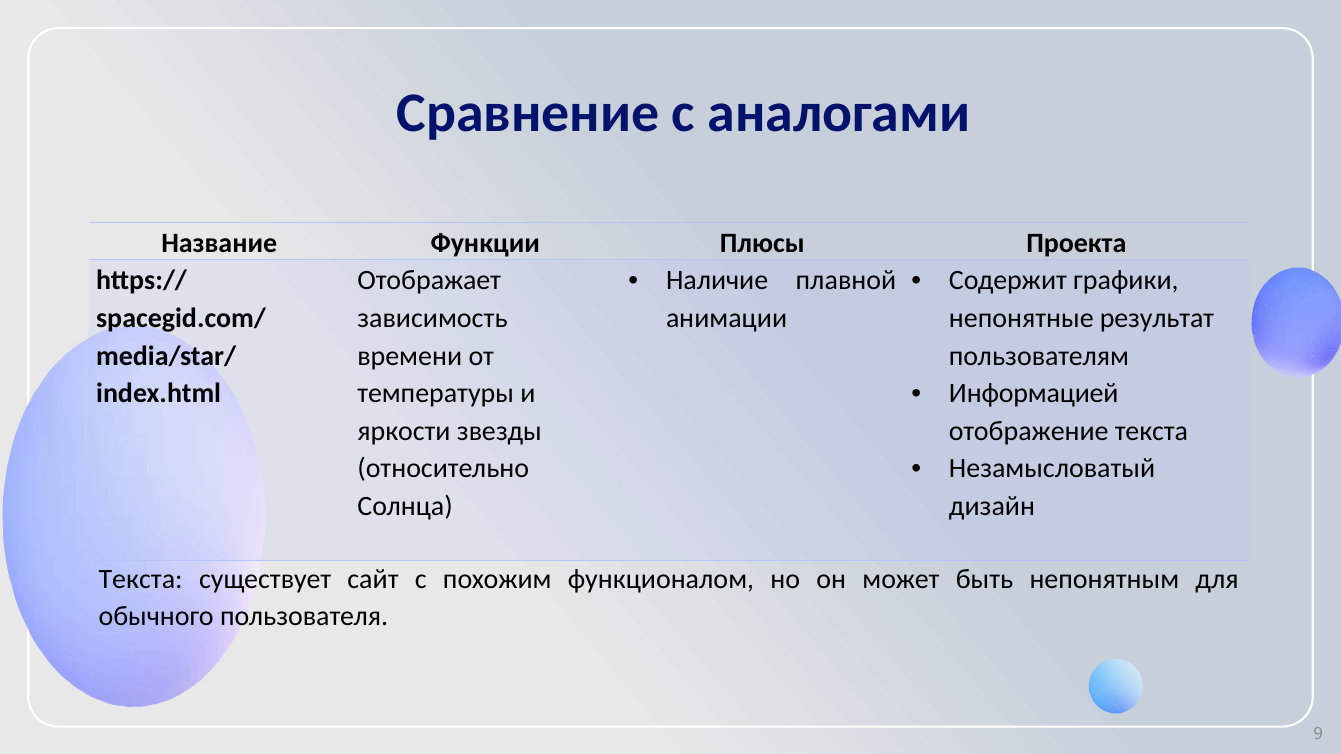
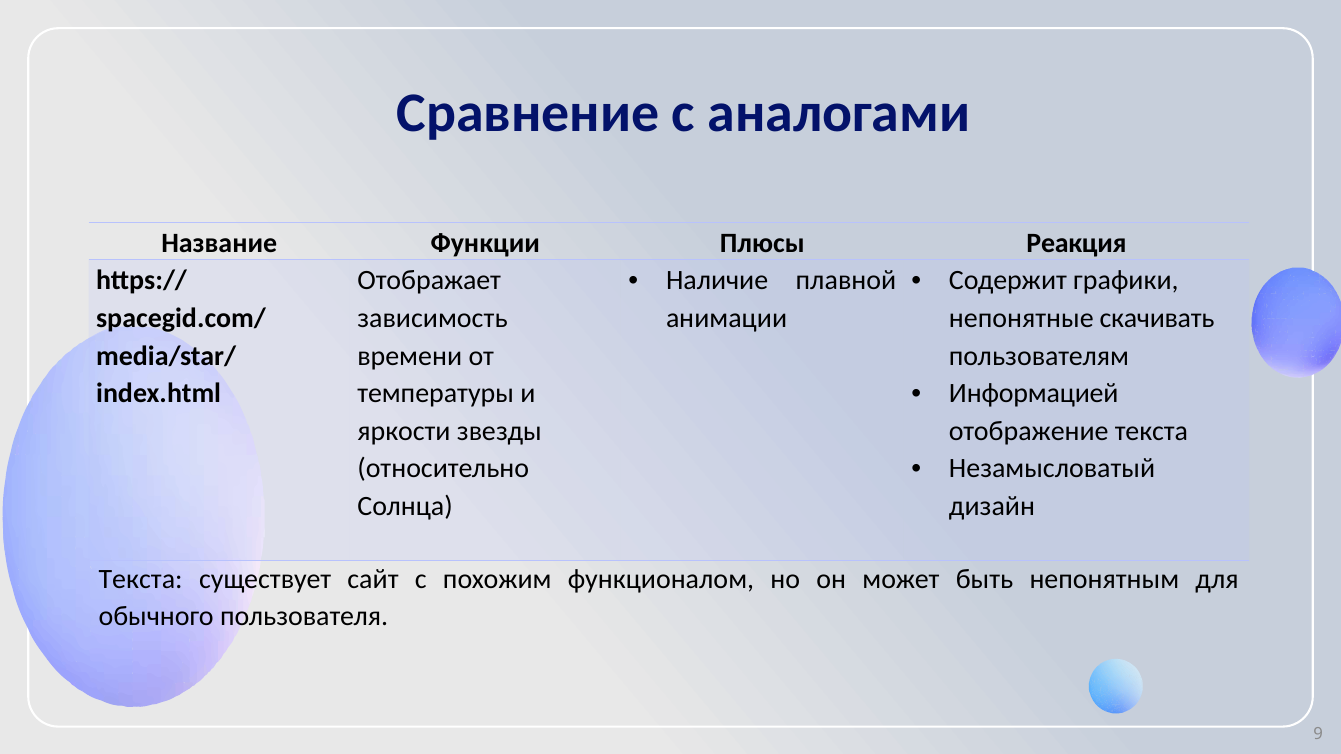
Проекта: Проекта -> Реакция
результат: результат -> скачивать
